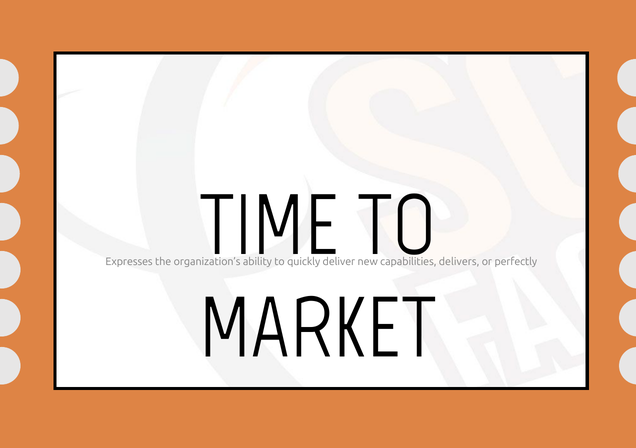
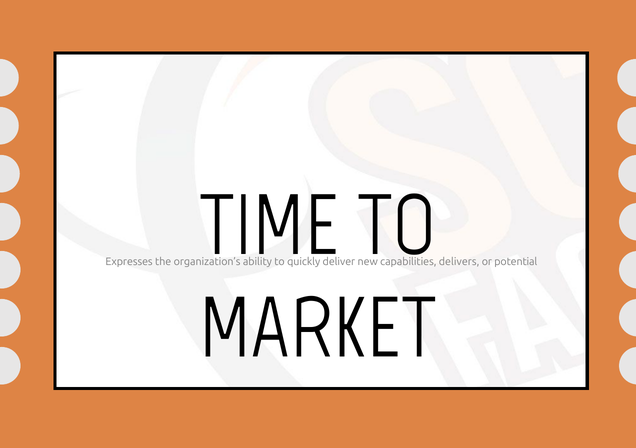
perfectly: perfectly -> potential
